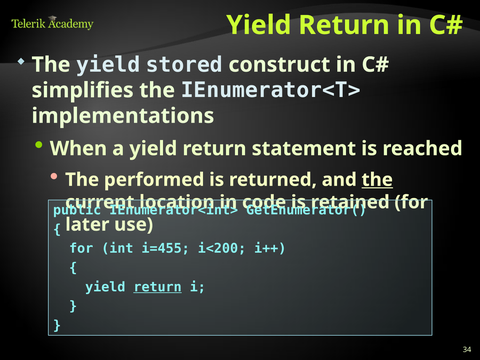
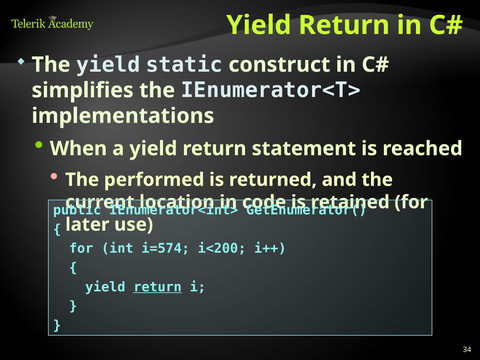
stored: stored -> static
the at (377, 180) underline: present -> none
i=455: i=455 -> i=574
